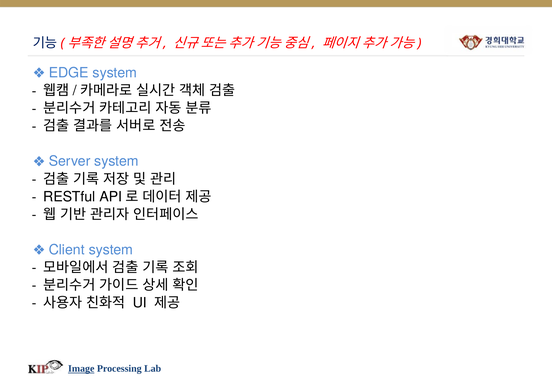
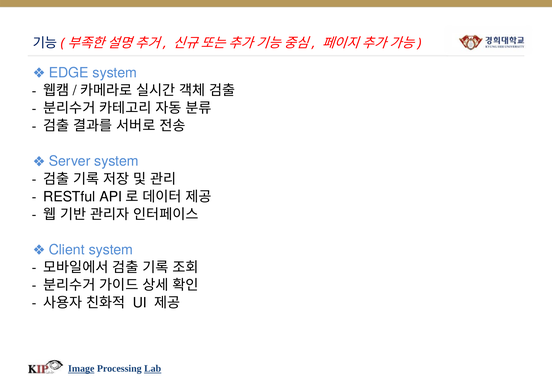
Lab underline: none -> present
